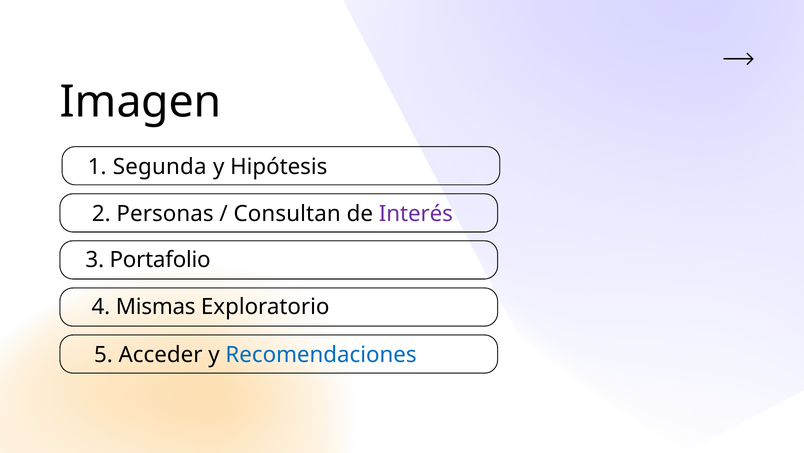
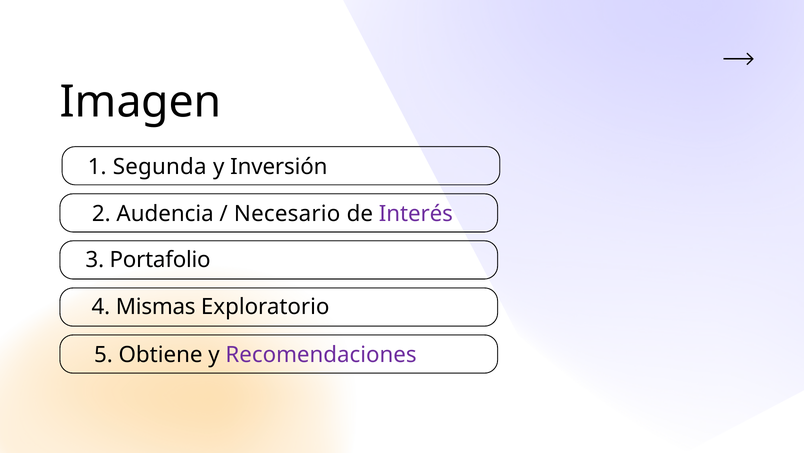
Hipótesis: Hipótesis -> Inversión
Personas: Personas -> Audencia
Consultan: Consultan -> Necesario
Acceder: Acceder -> Obtiene
Recomendaciones colour: blue -> purple
